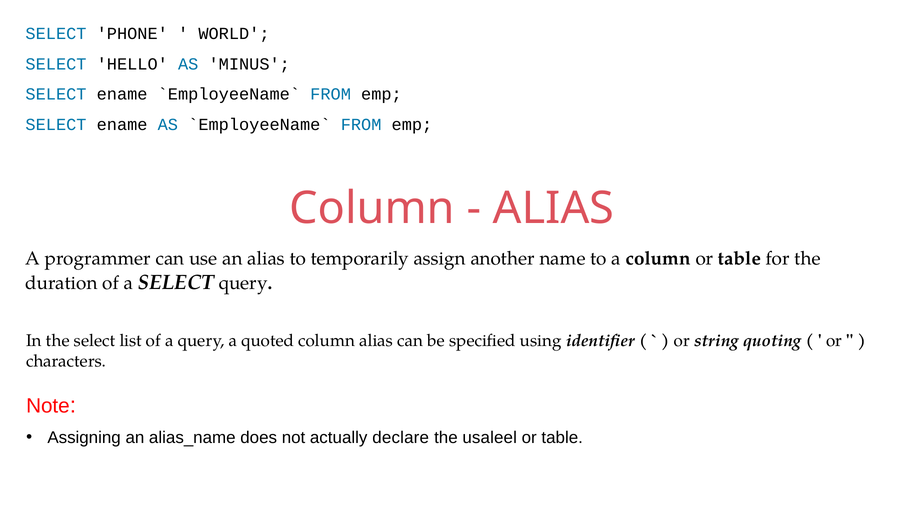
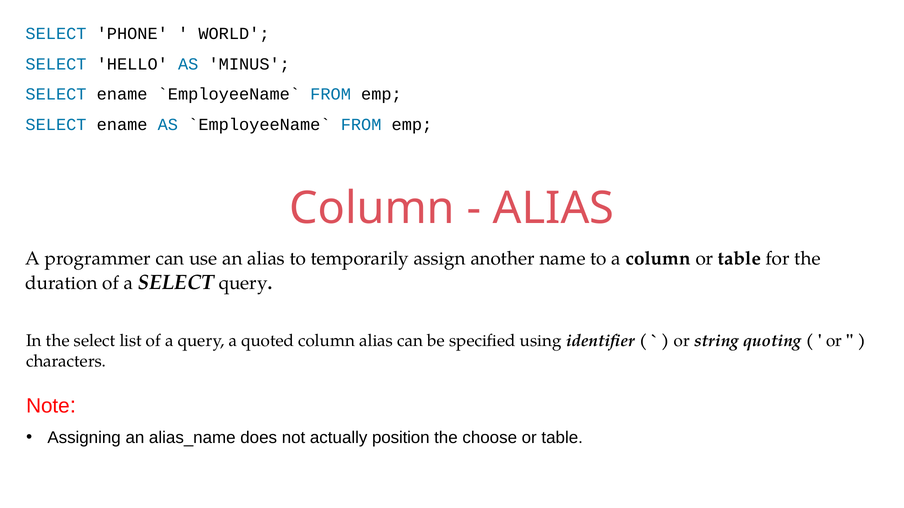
declare: declare -> position
usaleel: usaleel -> choose
